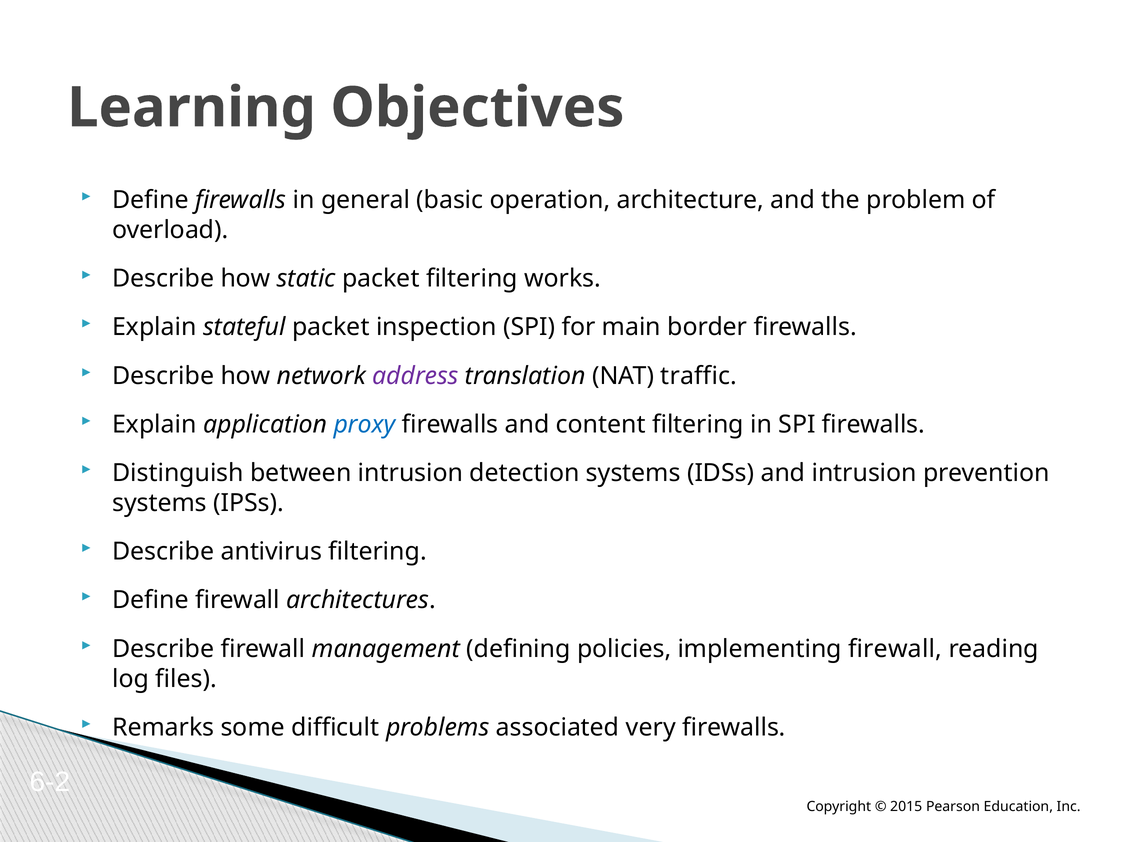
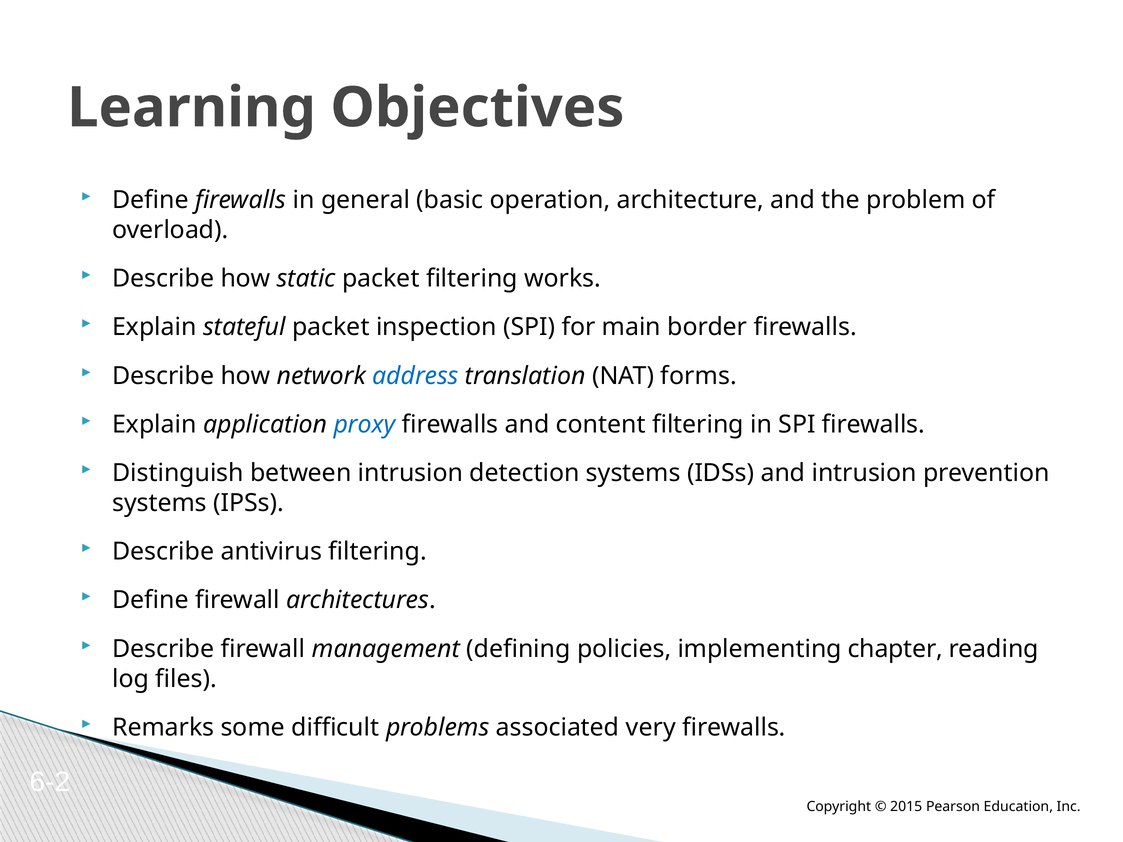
address colour: purple -> blue
traffic: traffic -> forms
implementing firewall: firewall -> chapter
